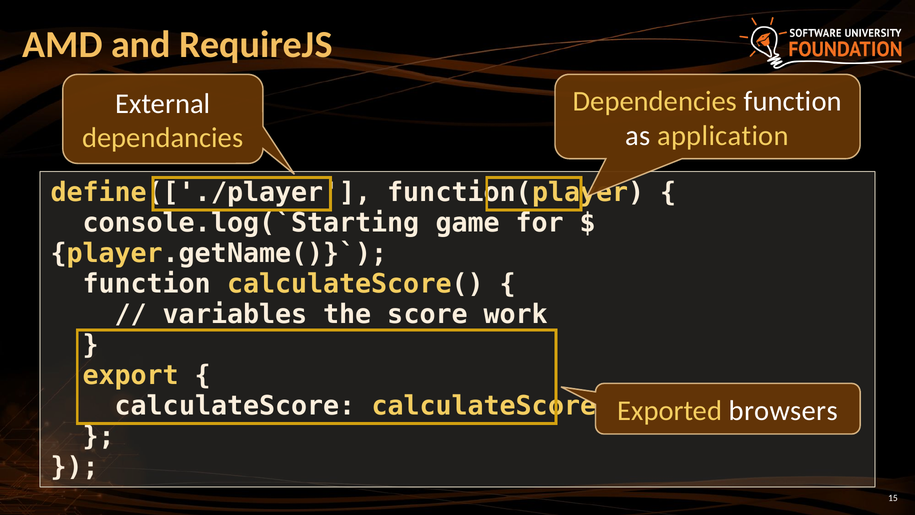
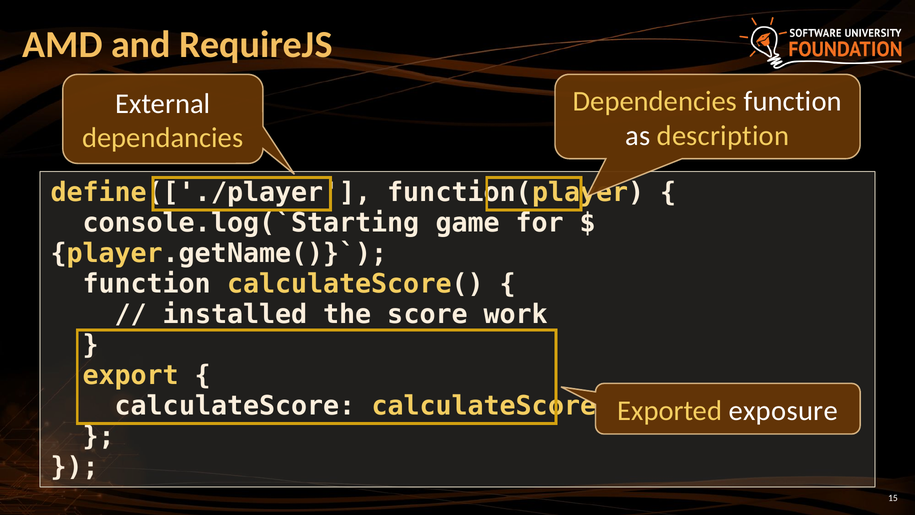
application: application -> description
variables: variables -> installed
browsers: browsers -> exposure
